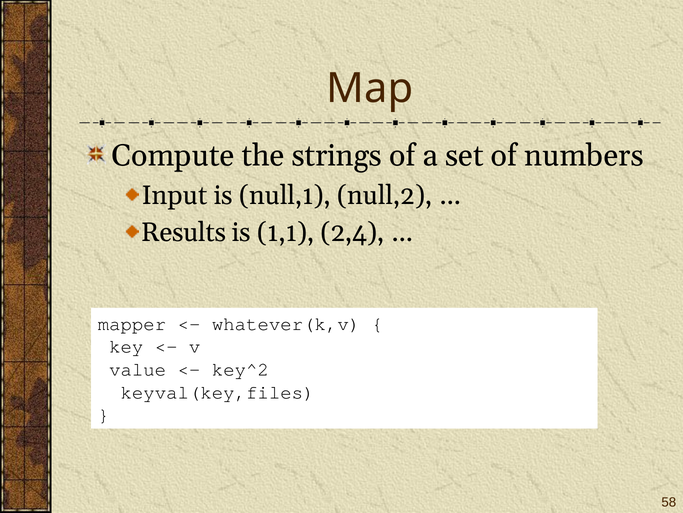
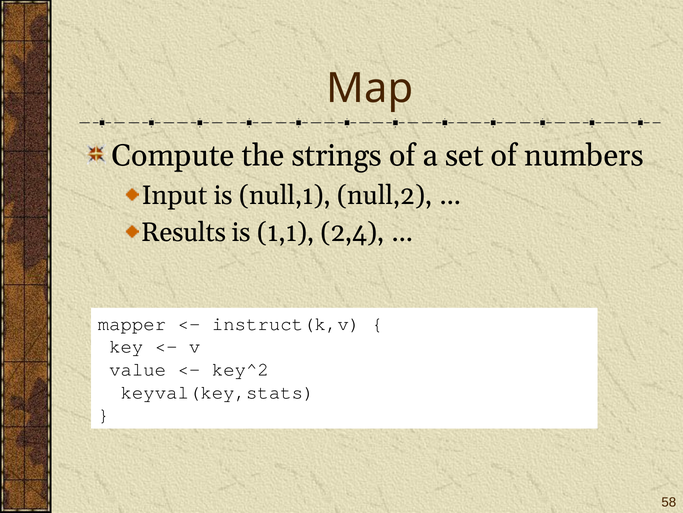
whatever(k,v: whatever(k,v -> instruct(k,v
keyval(key,files: keyval(key,files -> keyval(key,stats
